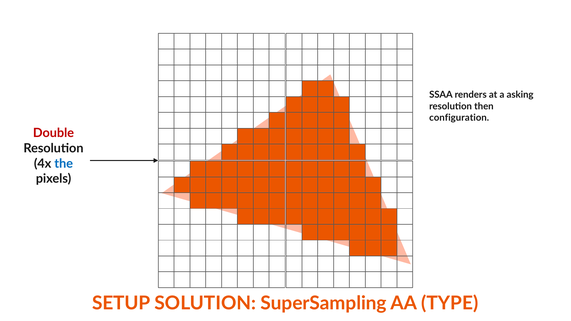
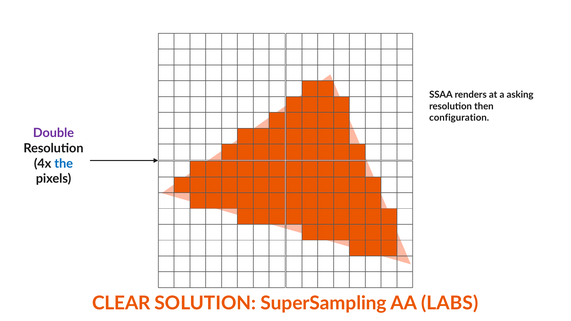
Double colour: red -> purple
SETUP: SETUP -> CLEAR
TYPE: TYPE -> LABS
